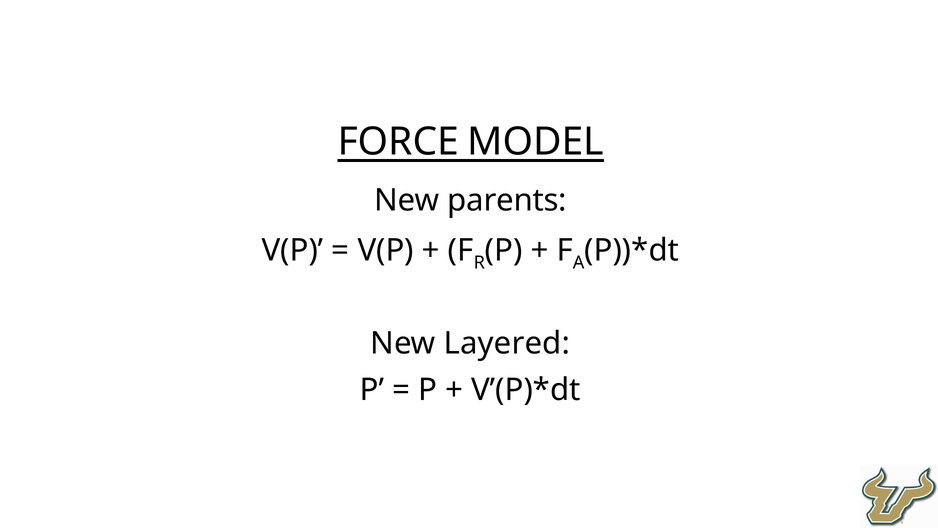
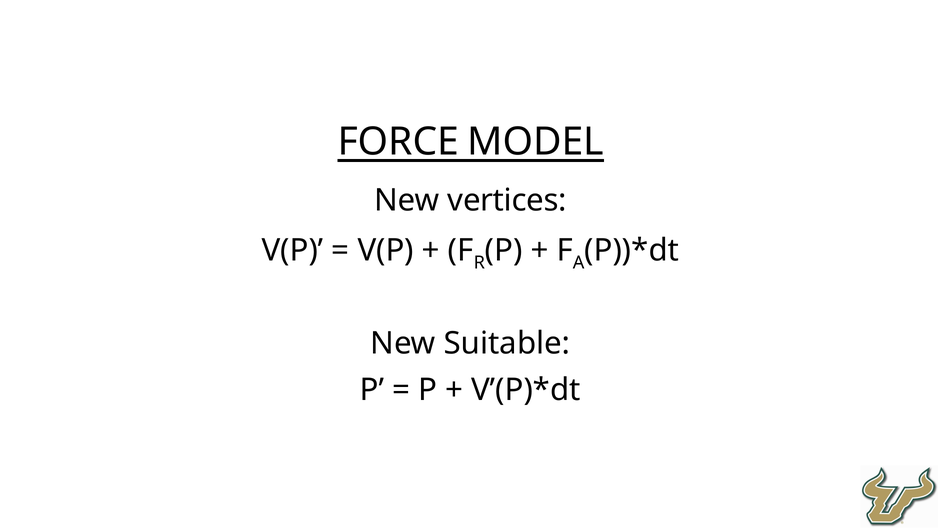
parents: parents -> vertices
Layered: Layered -> Suitable
